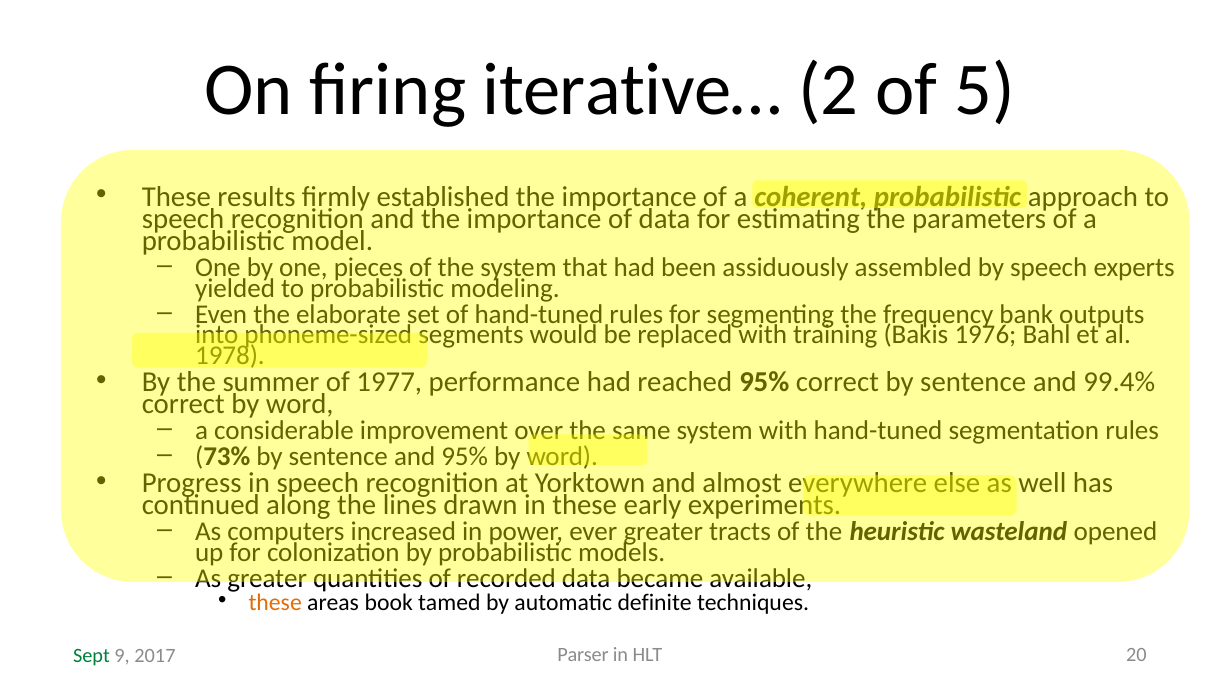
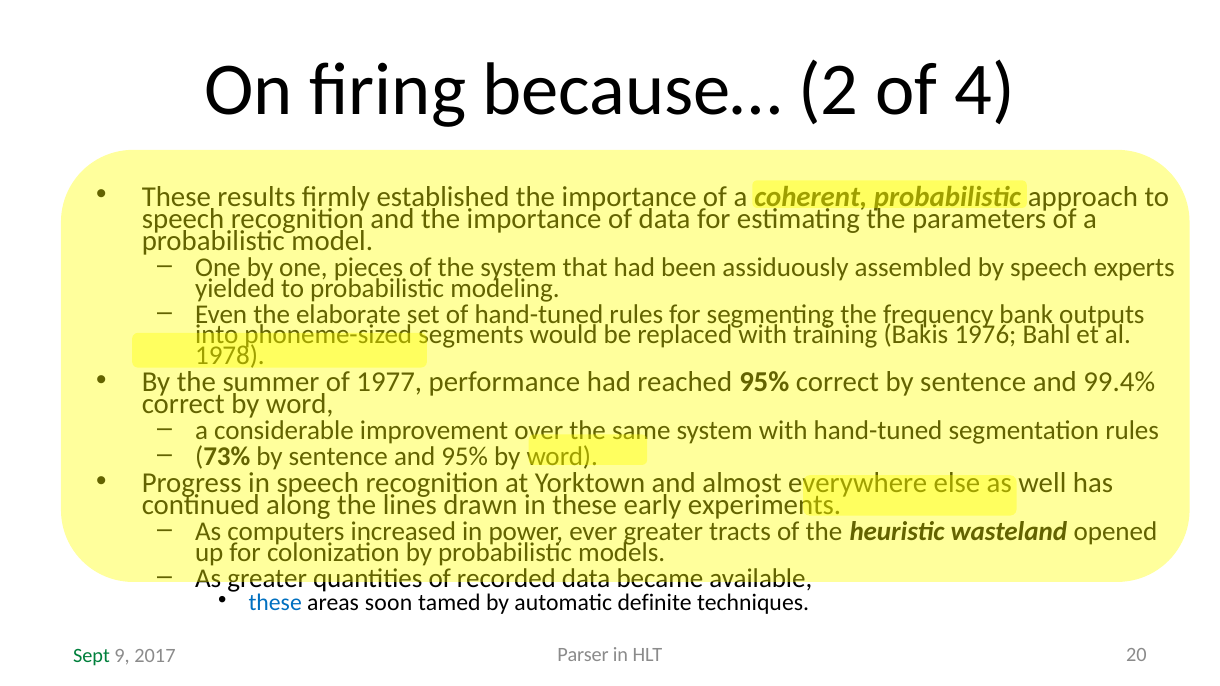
iterative…: iterative… -> because…
5: 5 -> 4
these at (275, 603) colour: orange -> blue
book: book -> soon
